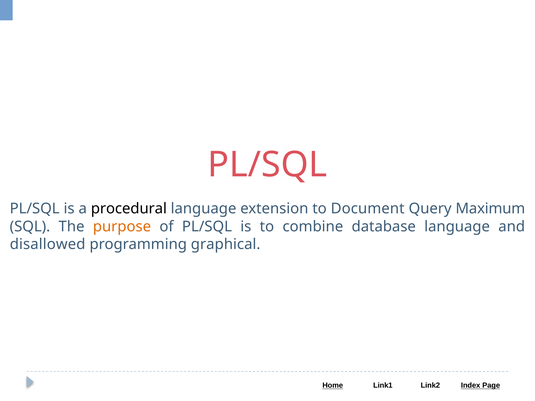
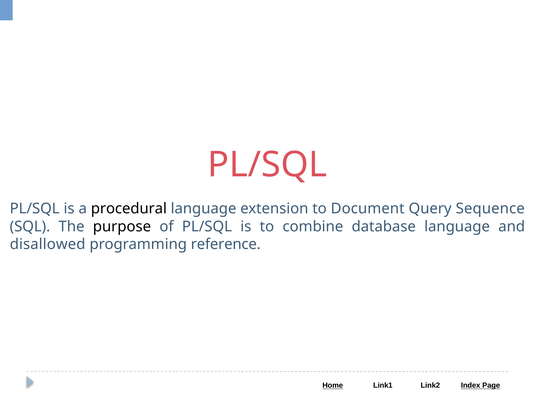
Maximum: Maximum -> Sequence
purpose colour: orange -> black
graphical: graphical -> reference
